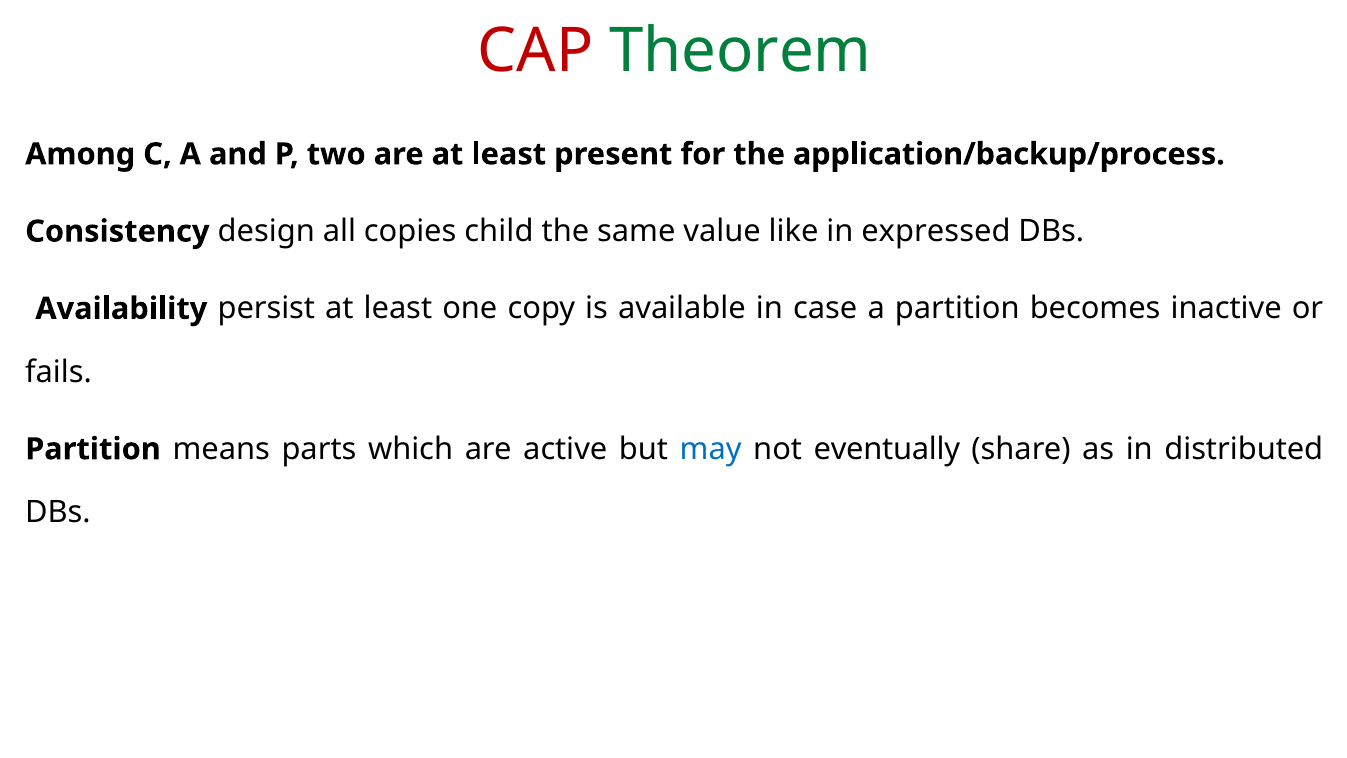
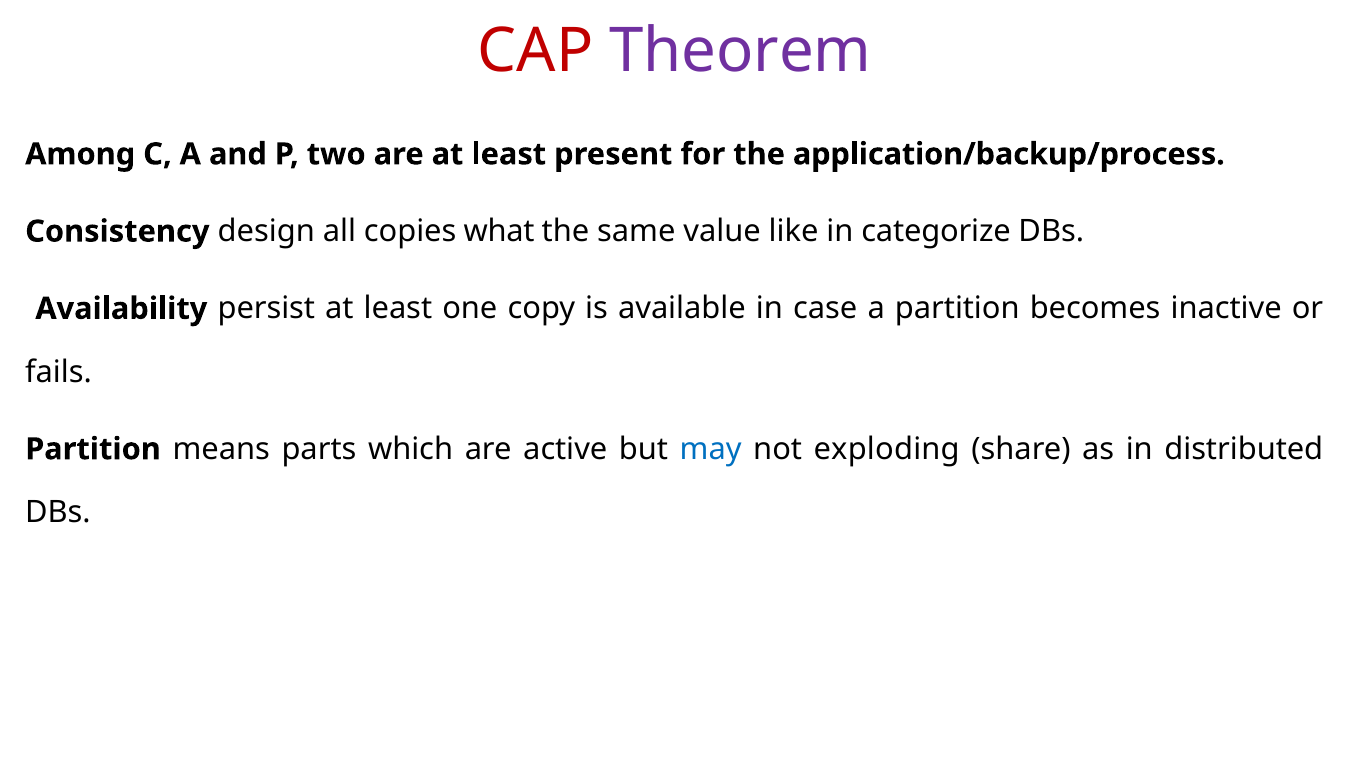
Theorem colour: green -> purple
child: child -> what
expressed: expressed -> categorize
eventually: eventually -> exploding
